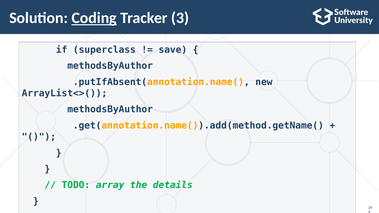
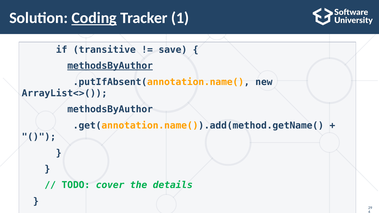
3: 3 -> 1
superclass: superclass -> transitive
methodsByAuthor at (110, 66) underline: none -> present
array: array -> cover
